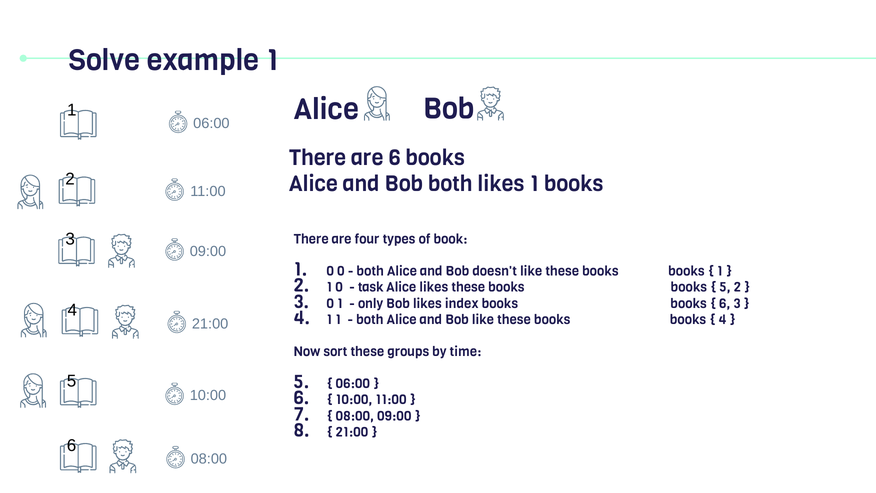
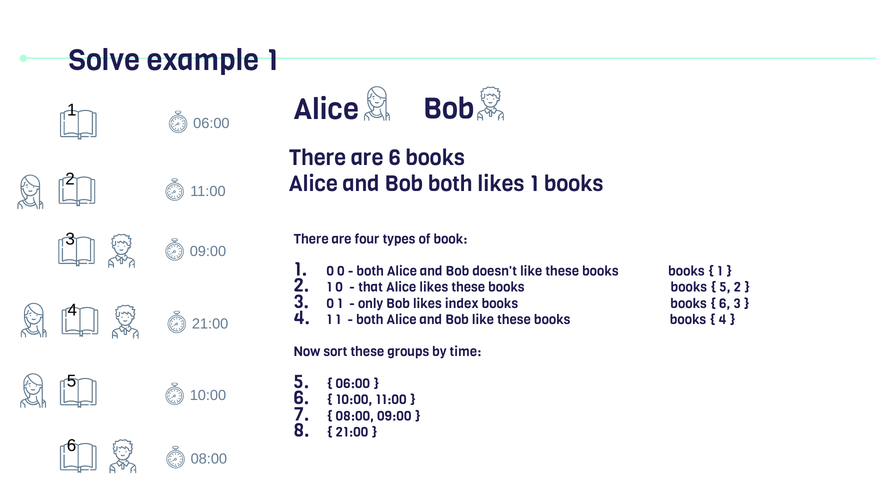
task: task -> that
